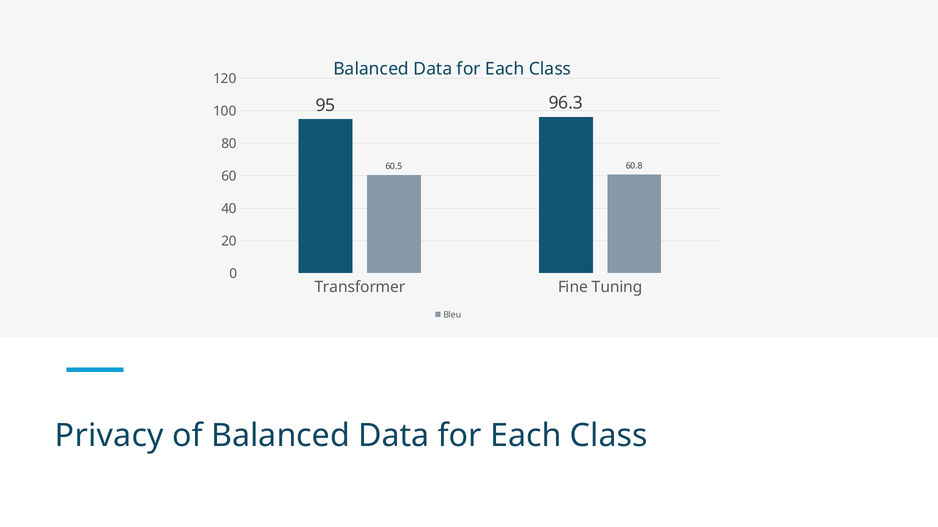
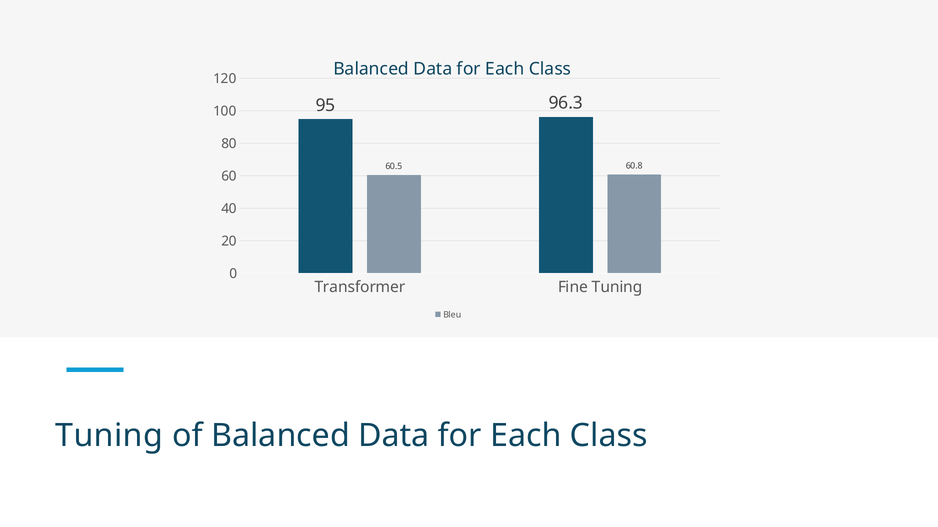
Privacy at (109, 436): Privacy -> Tuning
